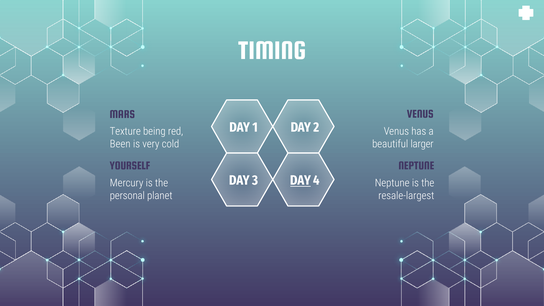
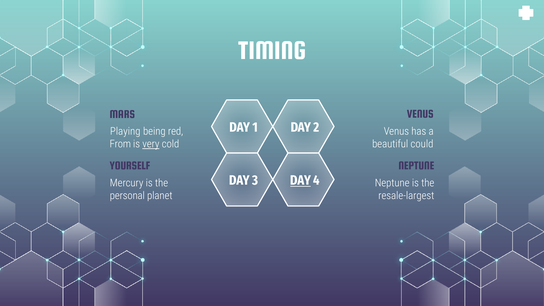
Texture: Texture -> Playing
larger: larger -> could
Been: Been -> From
very underline: none -> present
